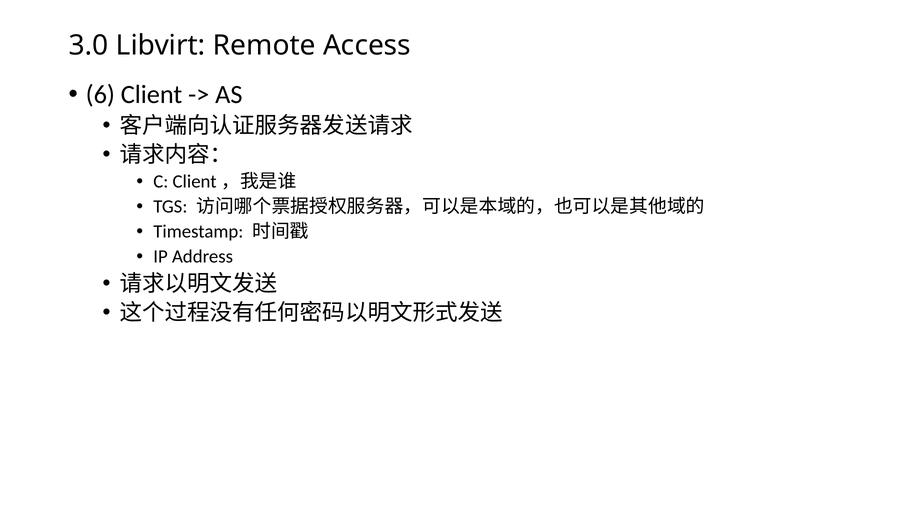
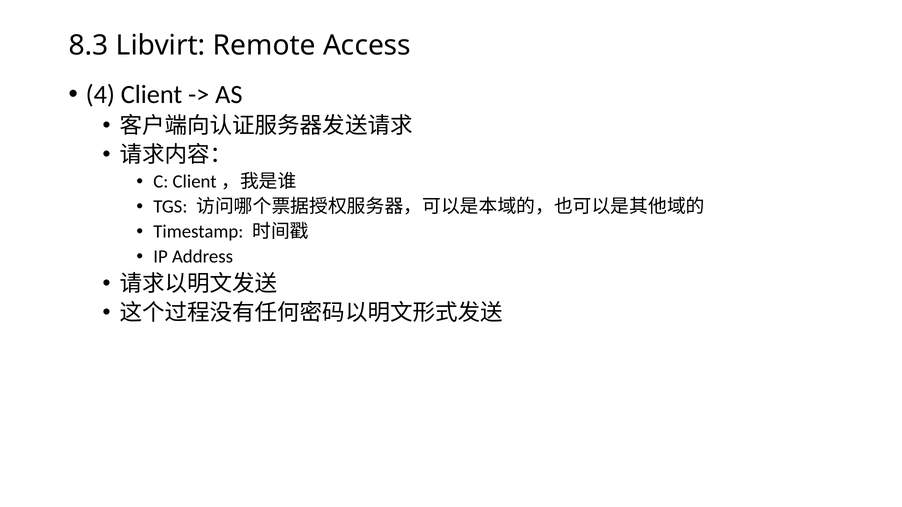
3.0: 3.0 -> 8.3
6: 6 -> 4
